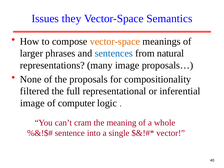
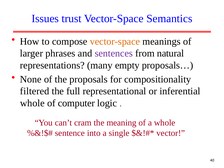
they: they -> trust
sentences colour: blue -> purple
many image: image -> empty
image at (32, 103): image -> whole
